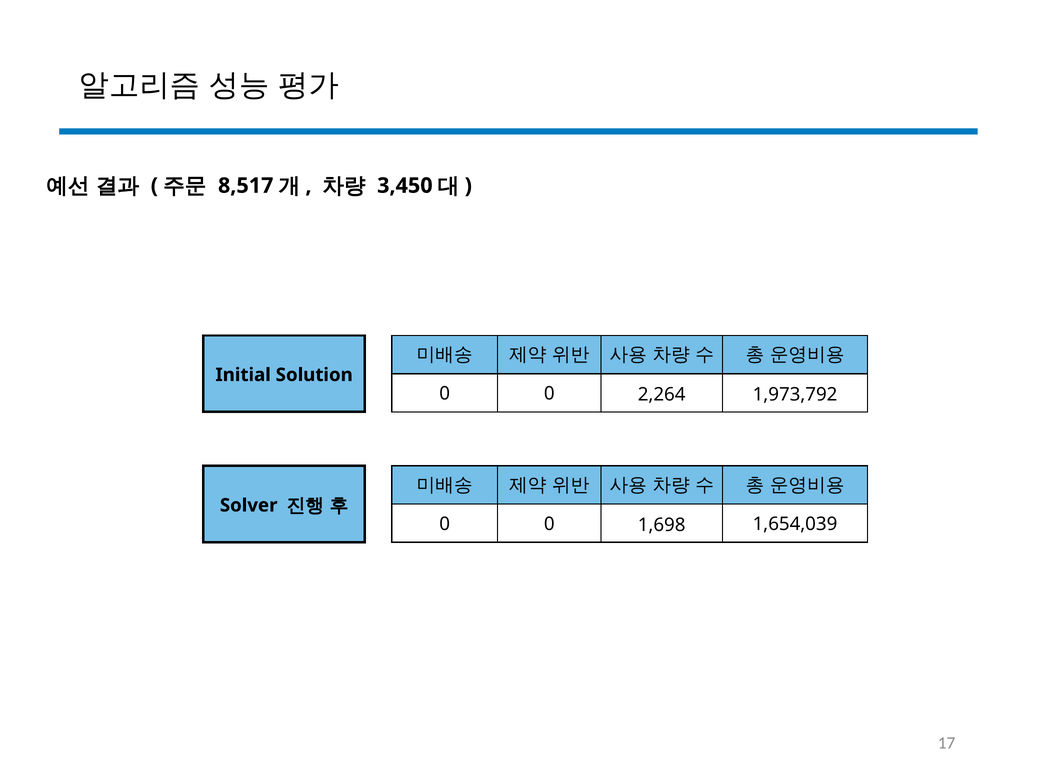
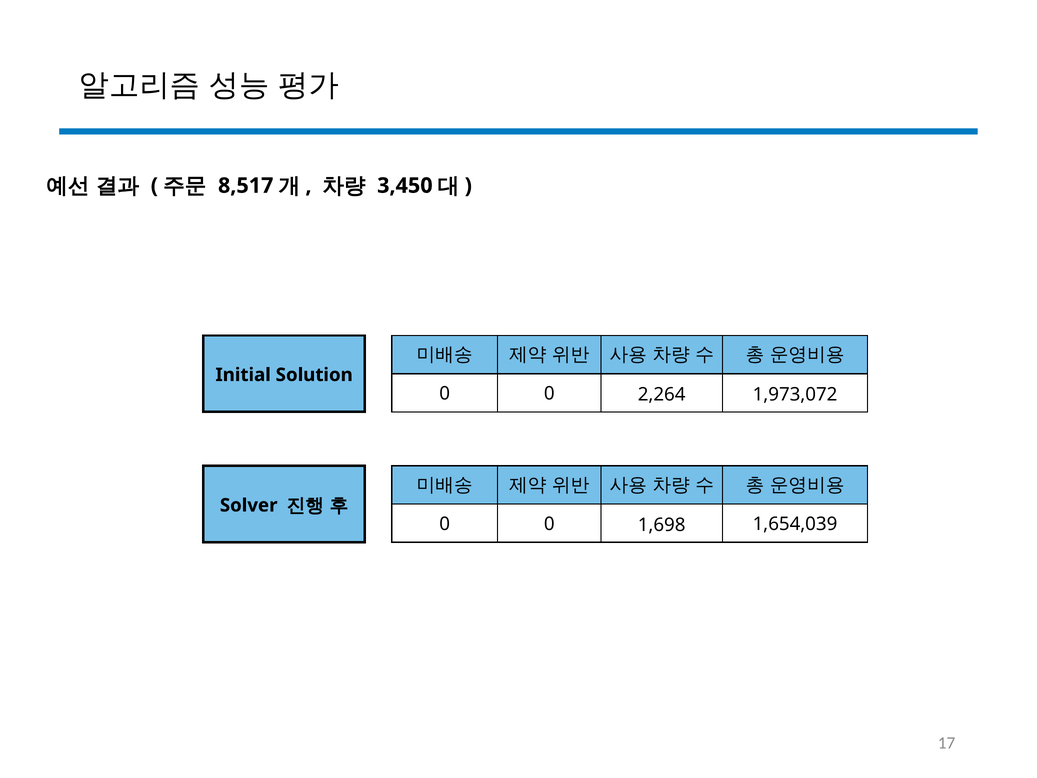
1,973,792: 1,973,792 -> 1,973,072
